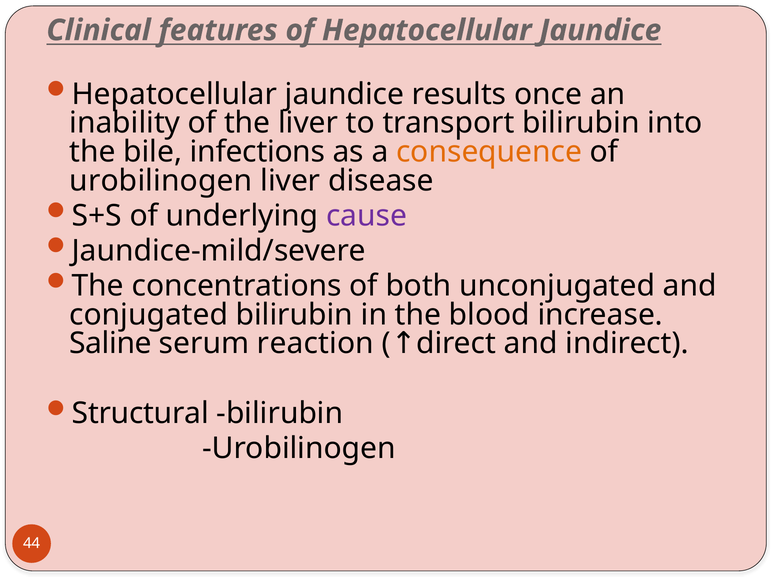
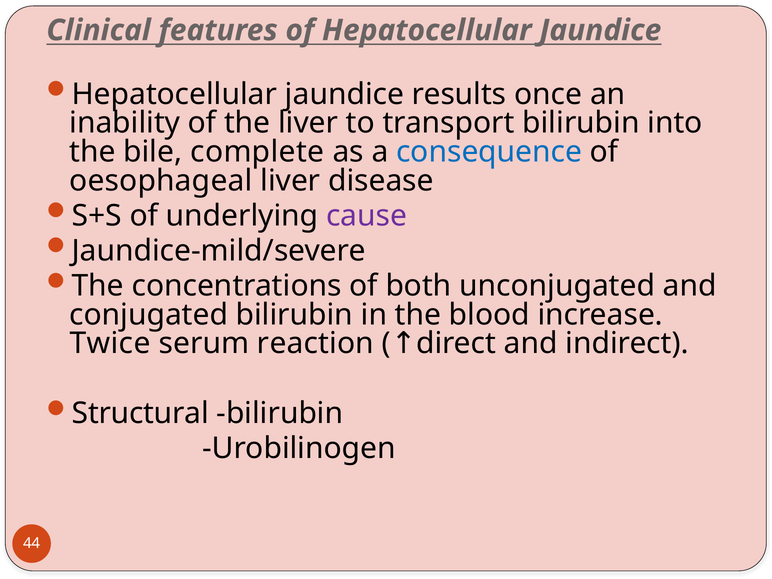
infections: infections -> complete
consequence colour: orange -> blue
urobilinogen at (161, 181): urobilinogen -> oesophageal
Saline: Saline -> Twice
